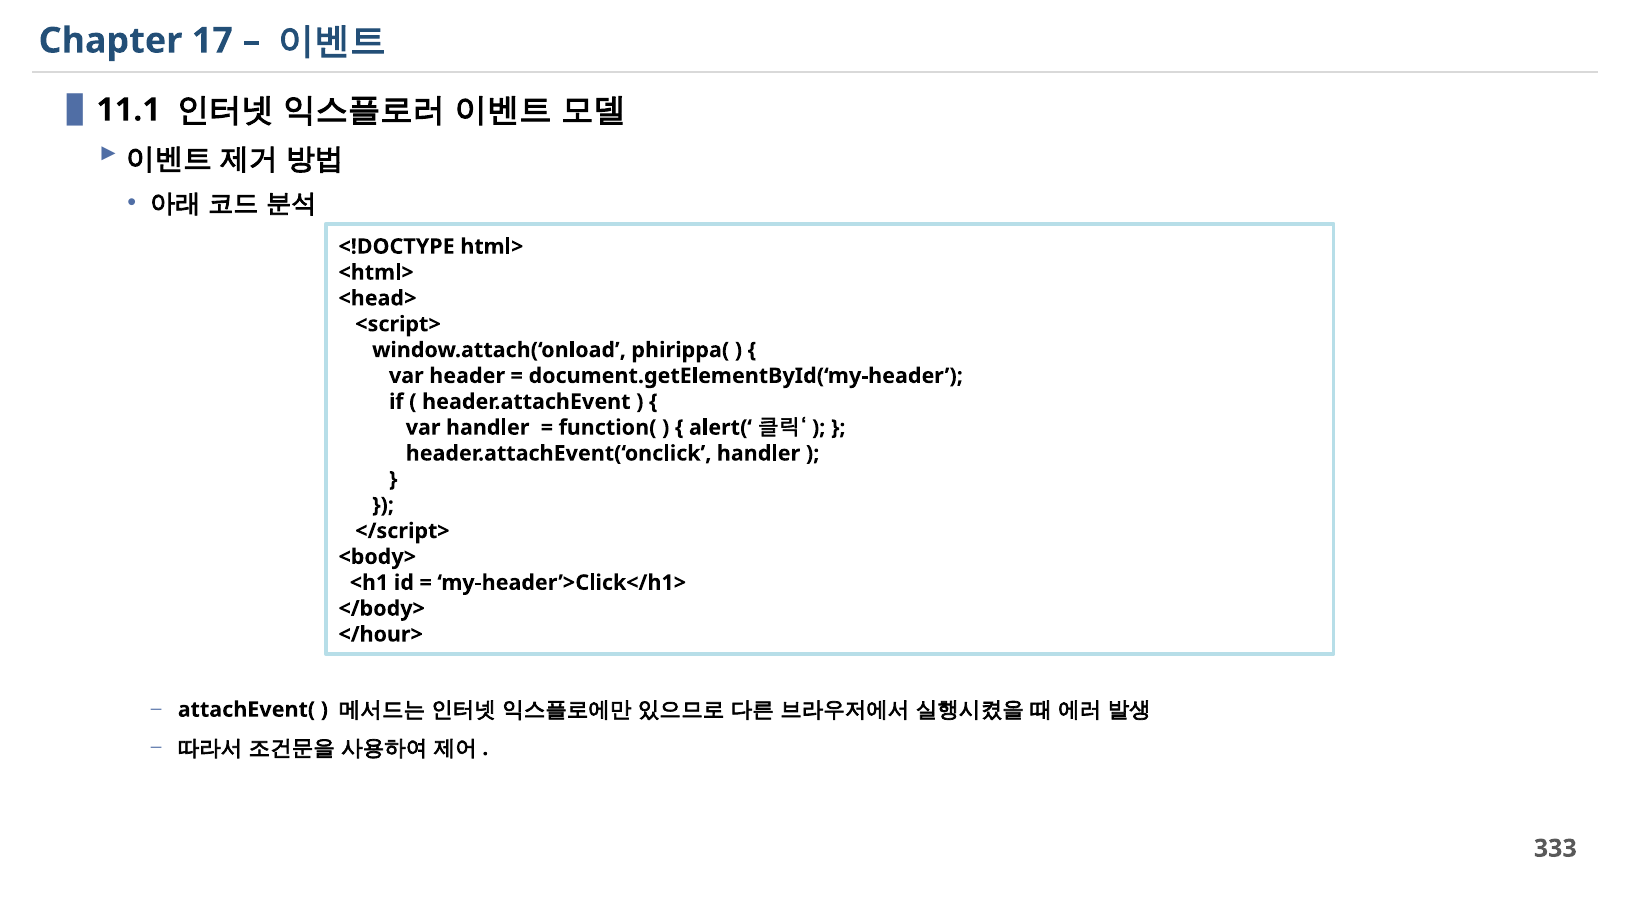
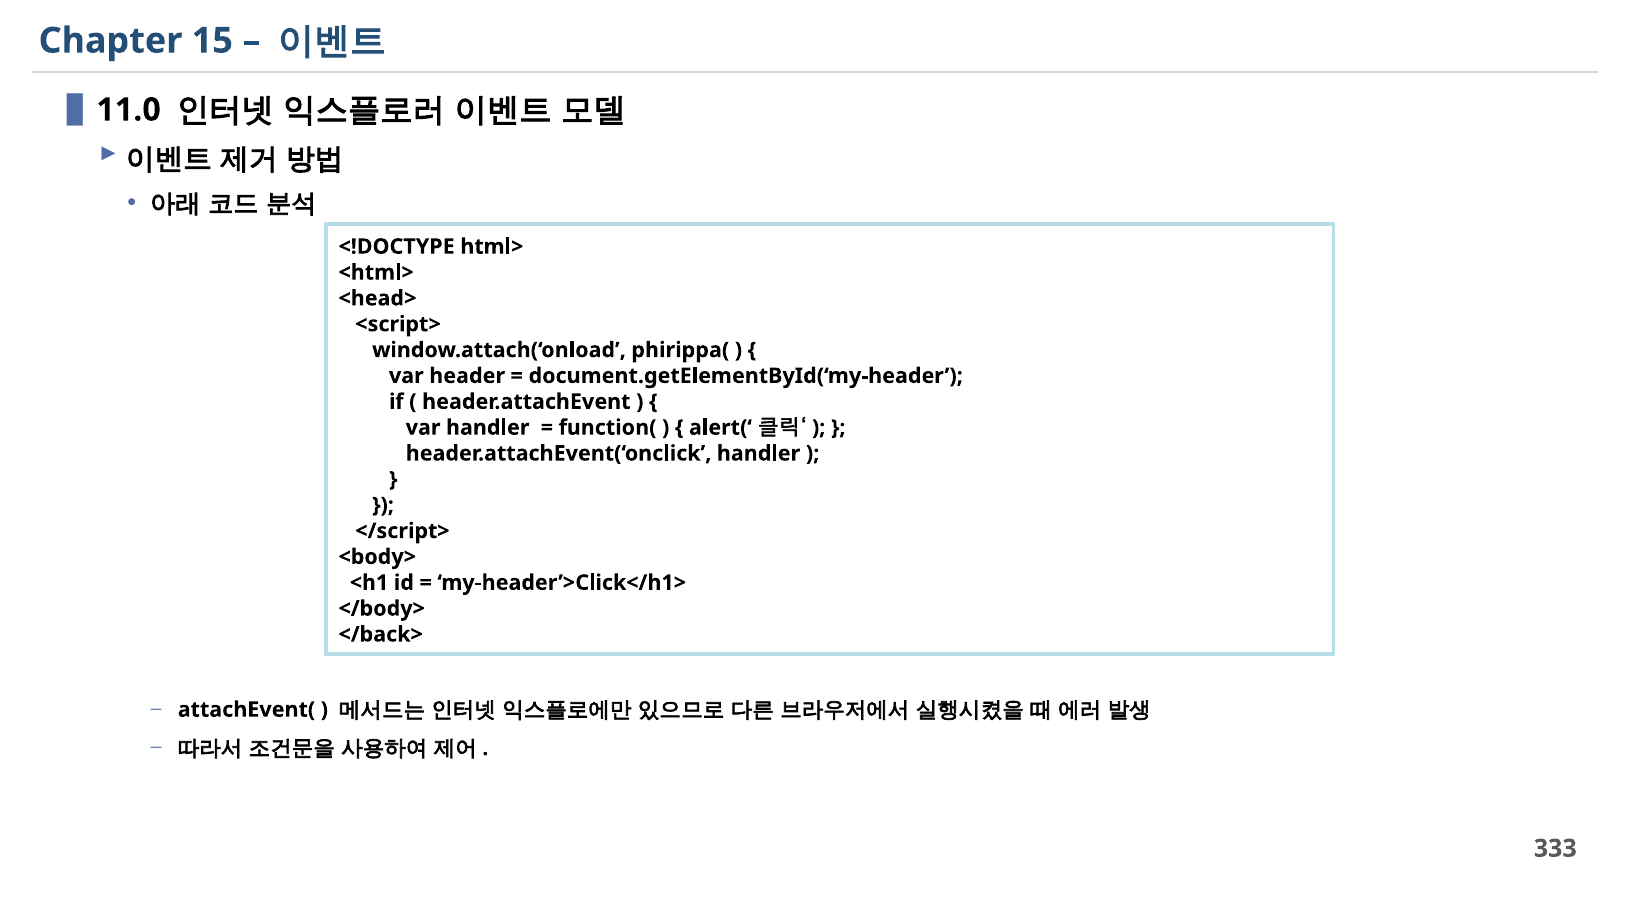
17: 17 -> 15
11.1: 11.1 -> 11.0
</hour>: </hour> -> </back>
